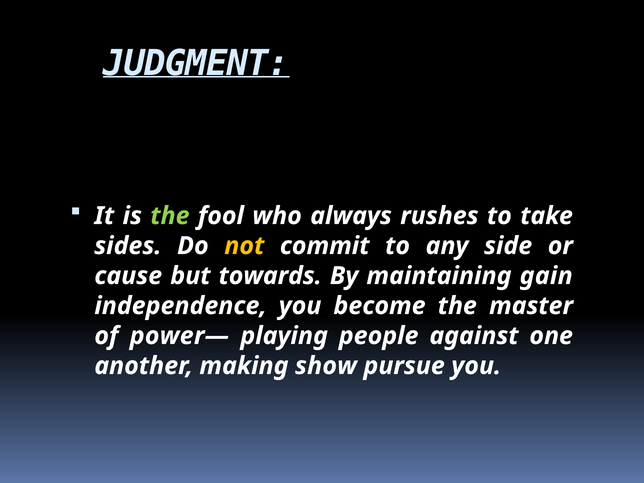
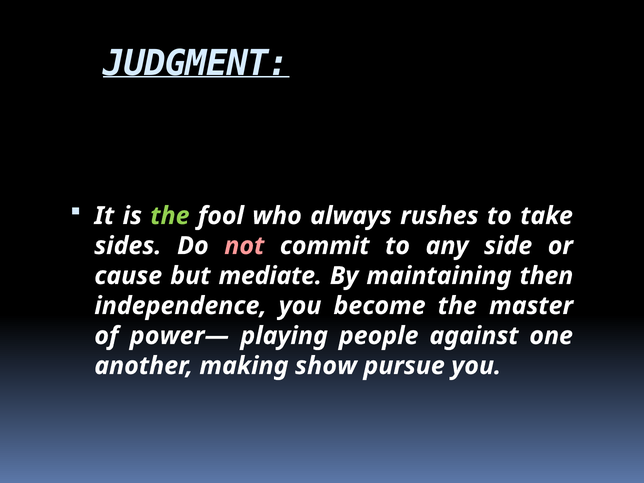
not colour: yellow -> pink
towards: towards -> mediate
gain: gain -> then
